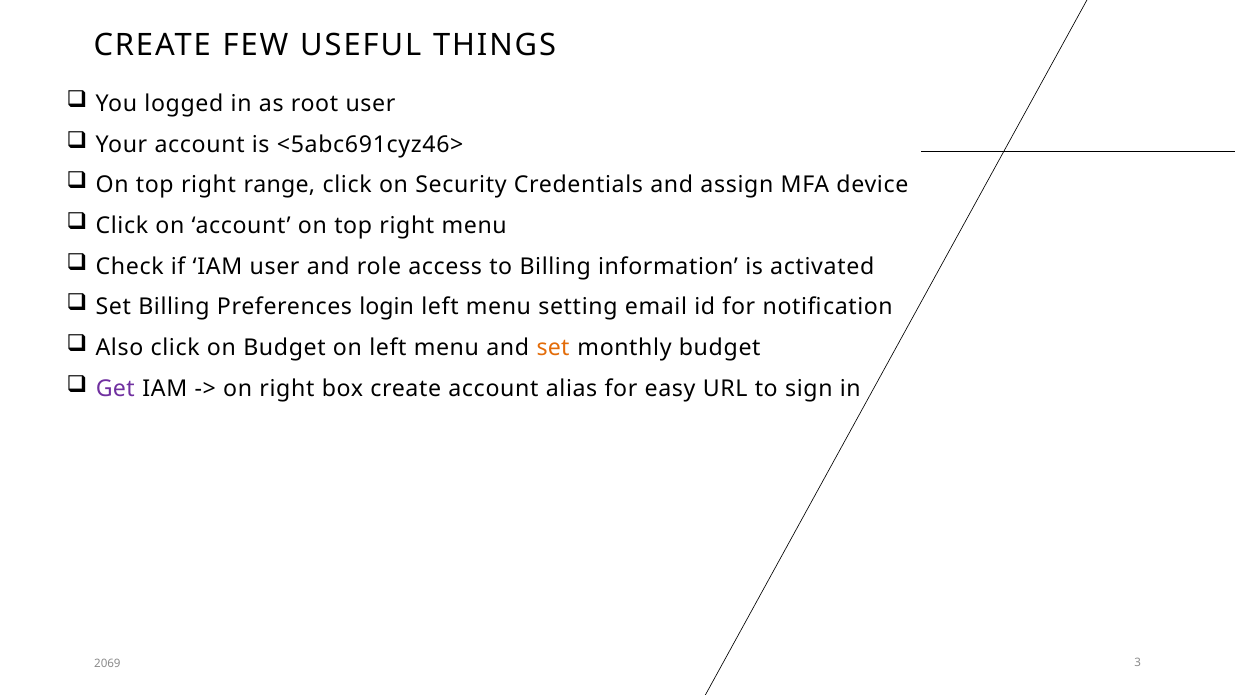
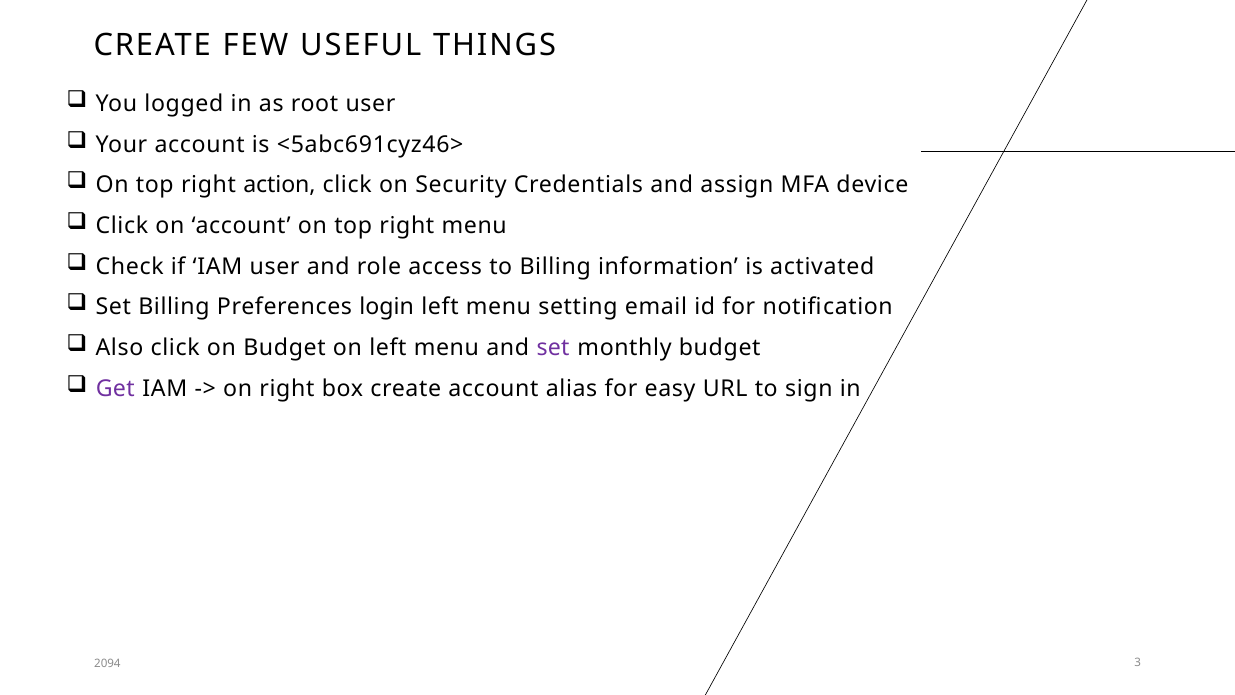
range: range -> action
set at (553, 348) colour: orange -> purple
2069: 2069 -> 2094
